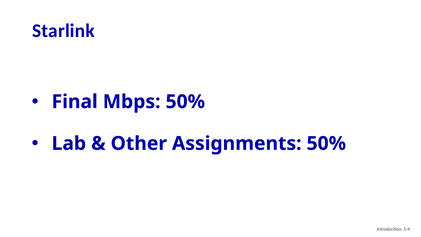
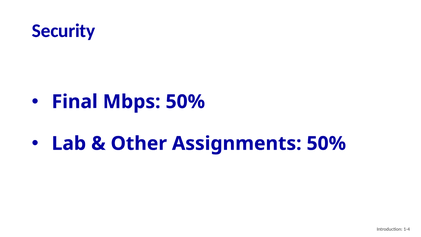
Starlink: Starlink -> Security
